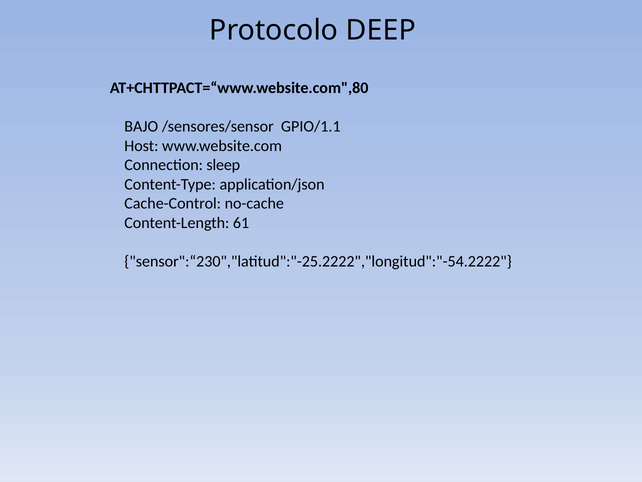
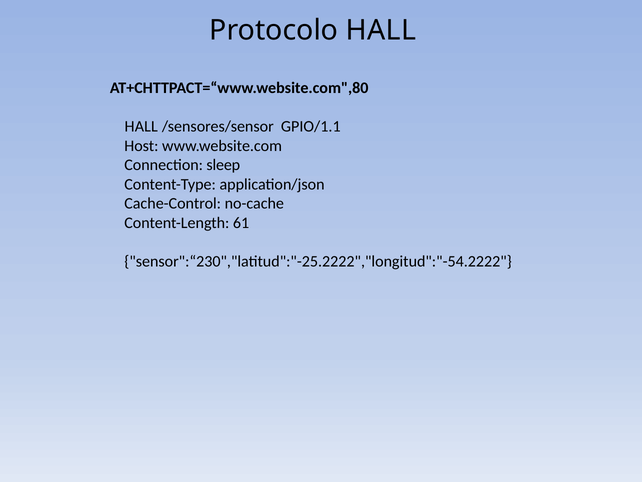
Protocolo DEEP: DEEP -> HALL
BAJO at (141, 126): BAJO -> HALL
